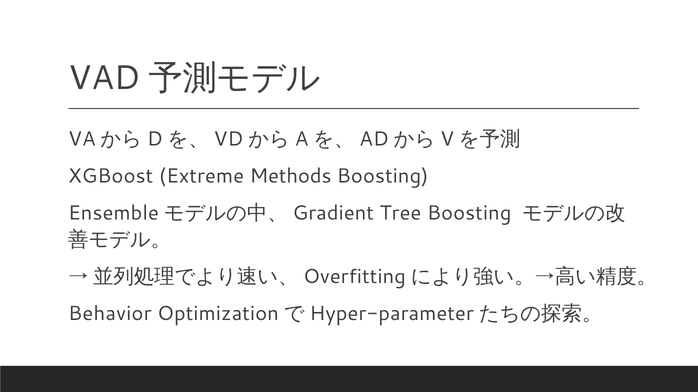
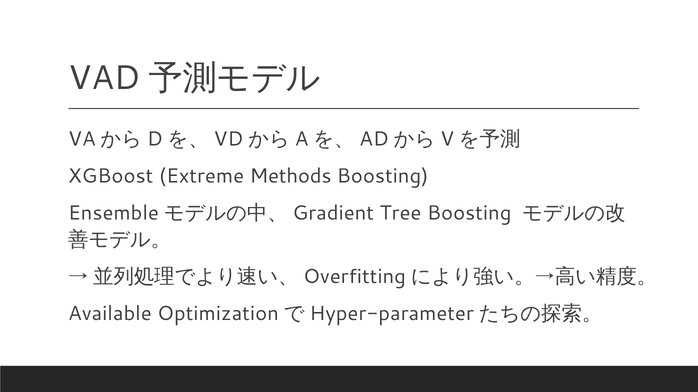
Behavior: Behavior -> Available
